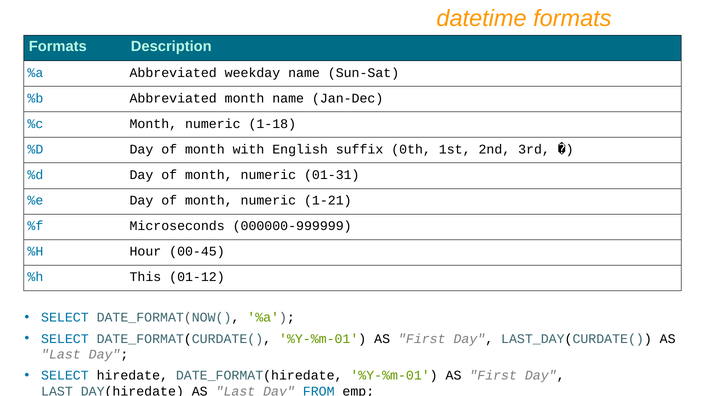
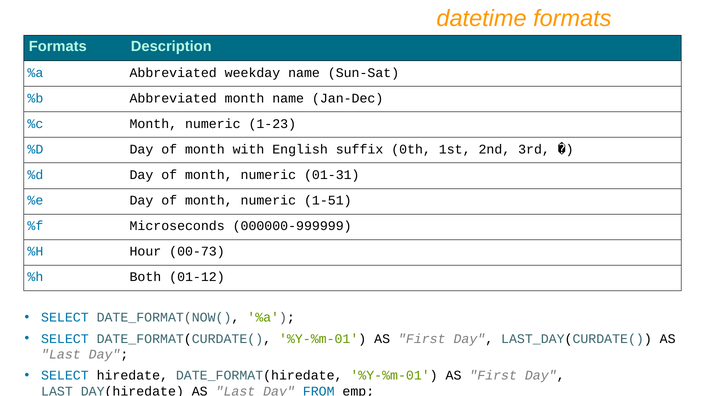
1-18: 1-18 -> 1-23
1-21: 1-21 -> 1-51
00-45: 00-45 -> 00-73
This: This -> Both
